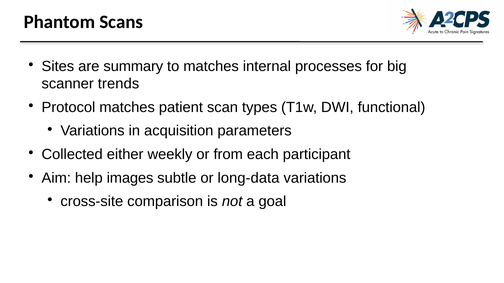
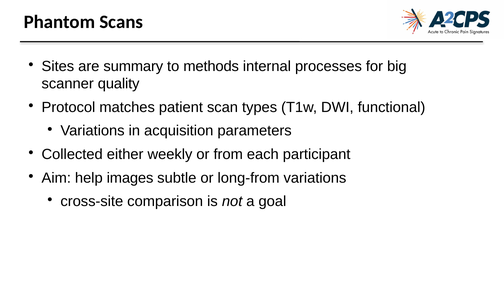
to matches: matches -> methods
trends: trends -> quality
long-data: long-data -> long-from
